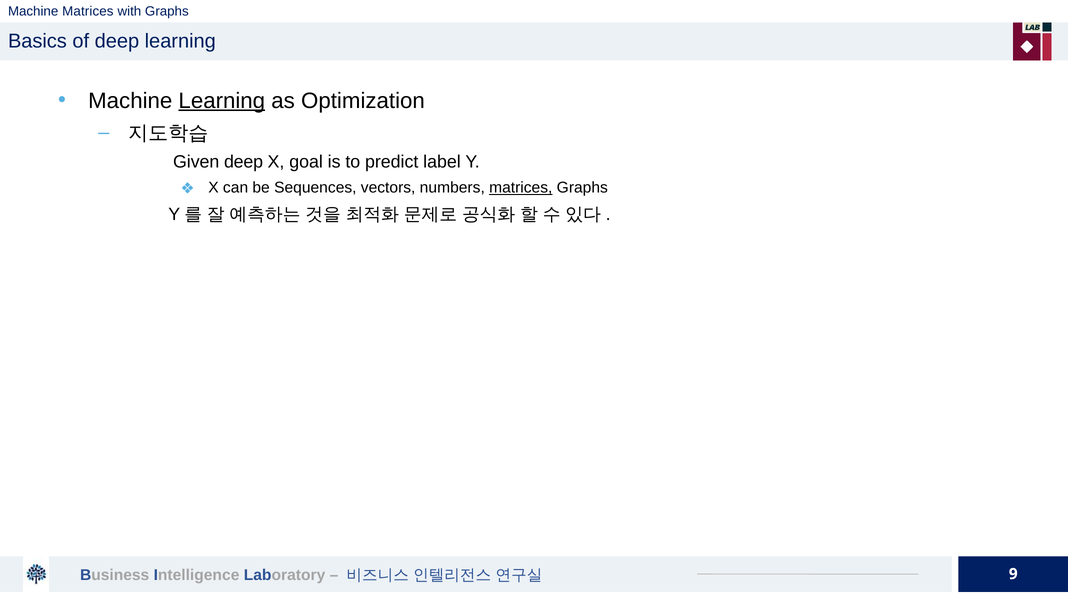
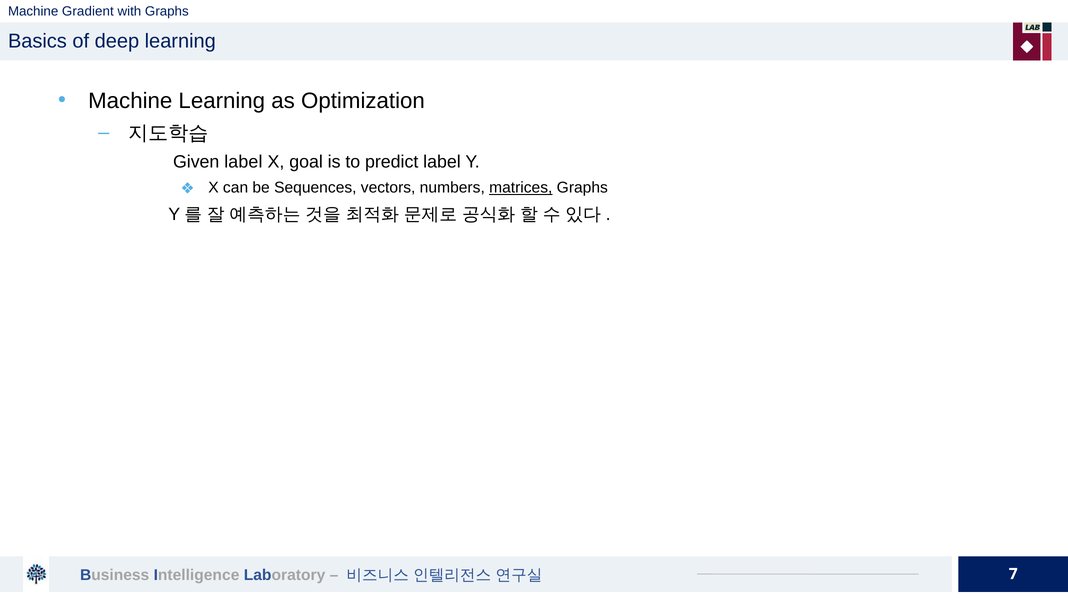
Machine Matrices: Matrices -> Gradient
Learning at (222, 101) underline: present -> none
Given deep: deep -> label
9: 9 -> 7
